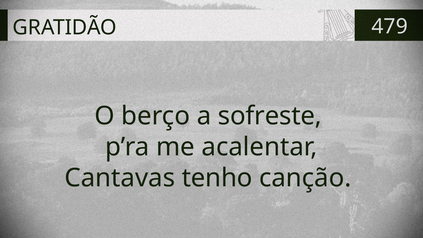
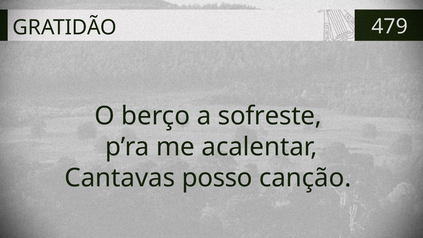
tenho: tenho -> posso
